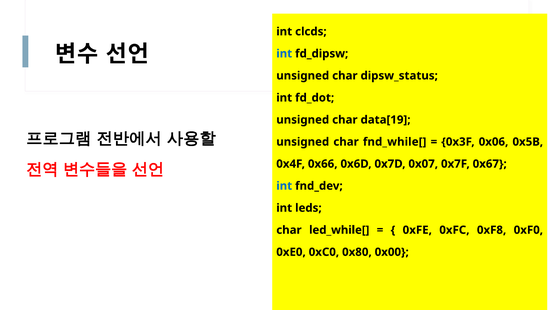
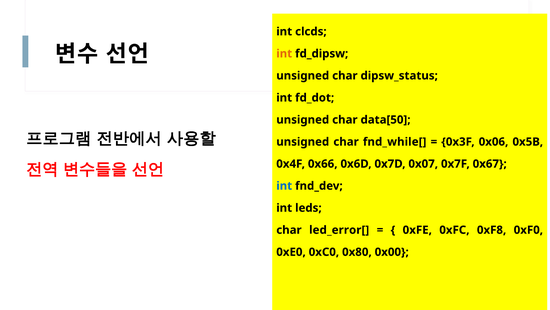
int at (284, 54) colour: blue -> orange
data[19: data[19 -> data[50
led_while[: led_while[ -> led_error[
